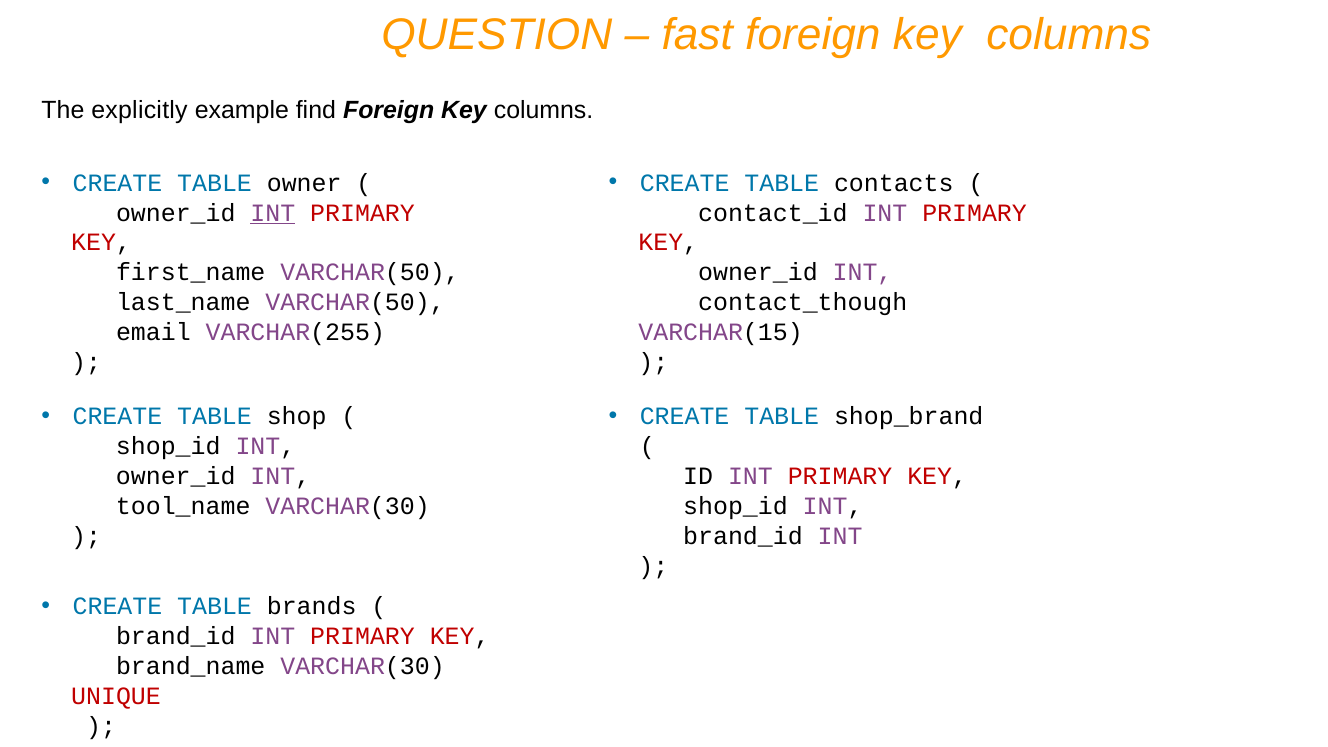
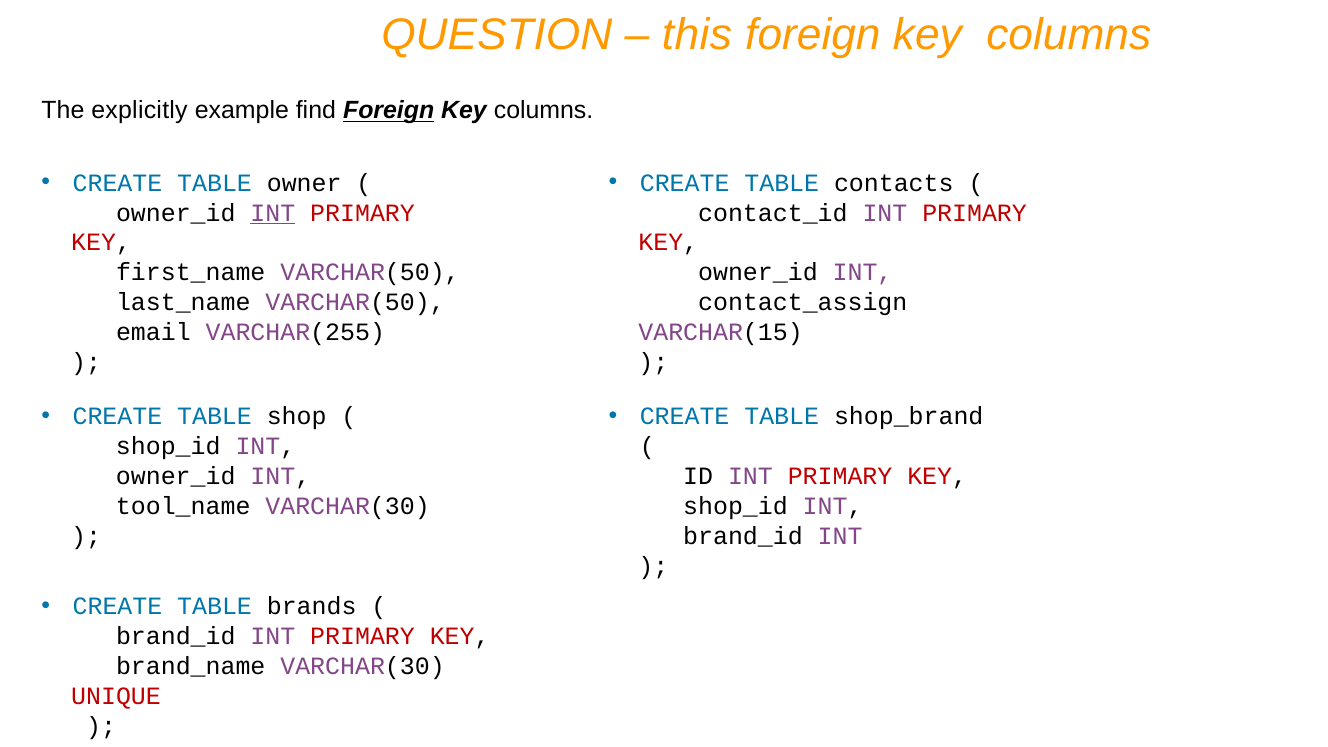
fast: fast -> this
Foreign at (389, 111) underline: none -> present
contact_though: contact_though -> contact_assign
